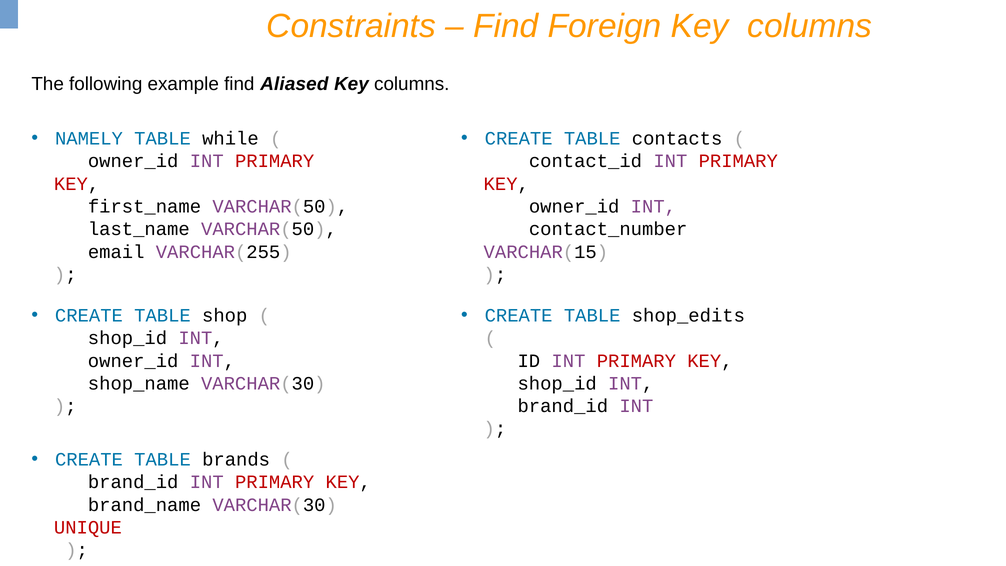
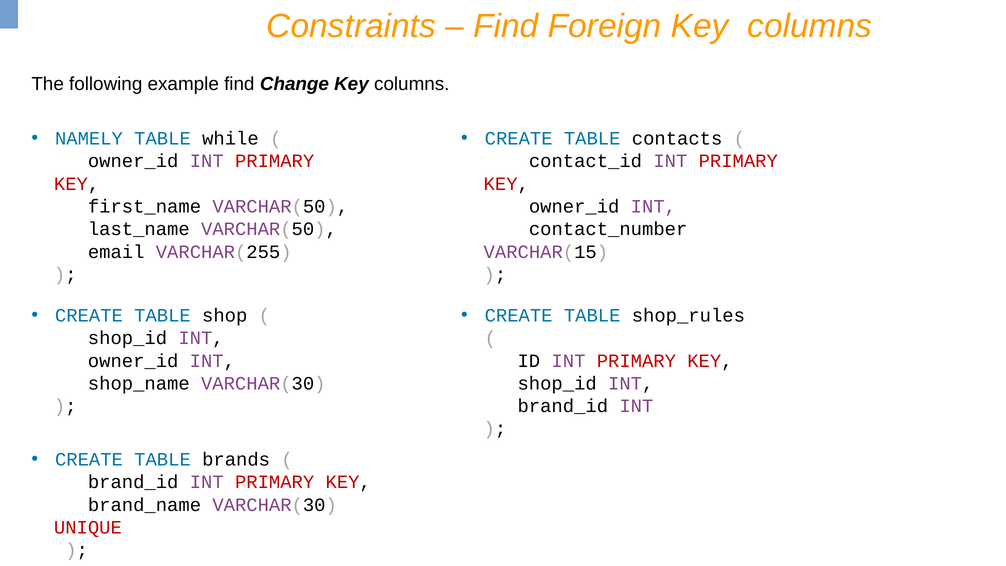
Aliased: Aliased -> Change
shop_edits: shop_edits -> shop_rules
